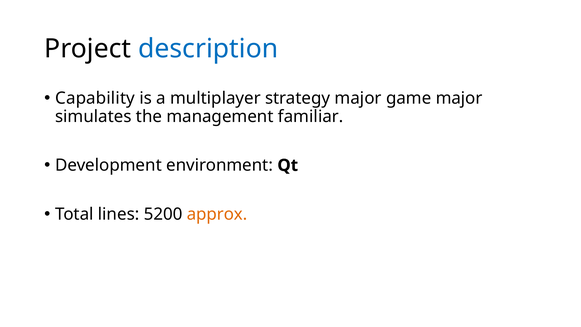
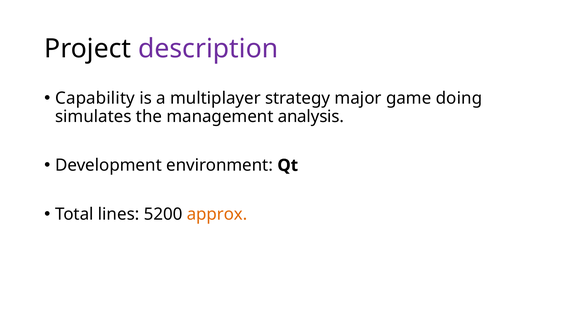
description colour: blue -> purple
game major: major -> doing
familiar: familiar -> analysis
